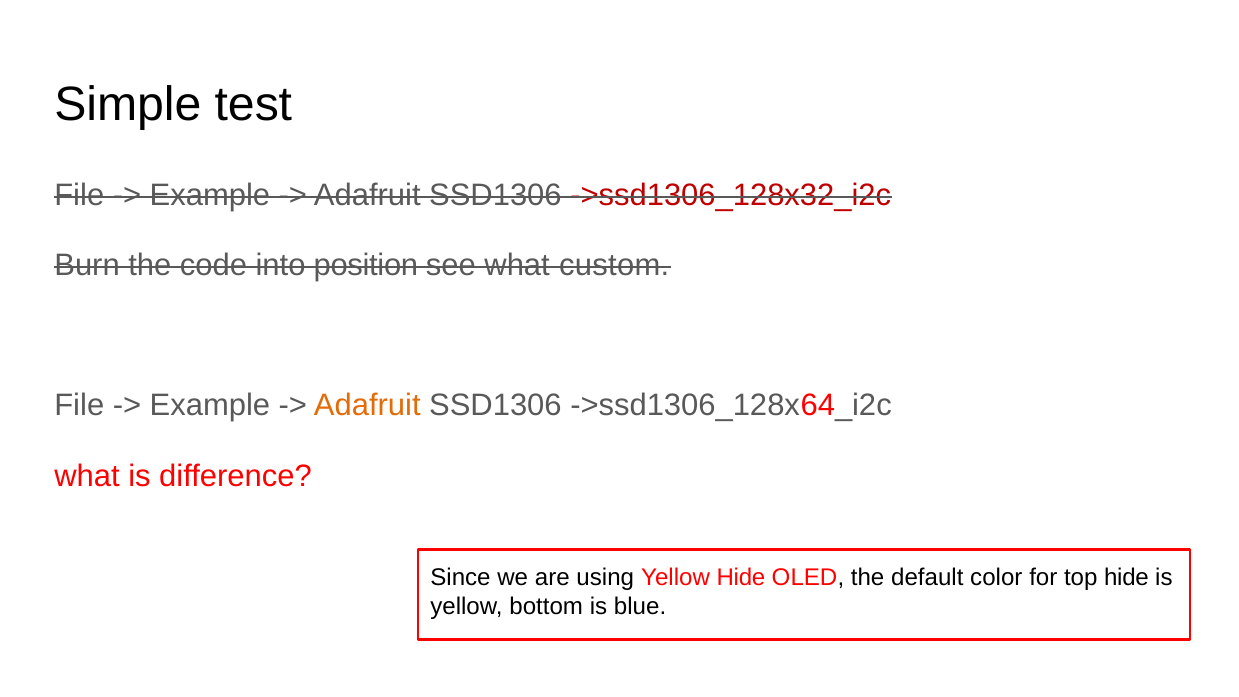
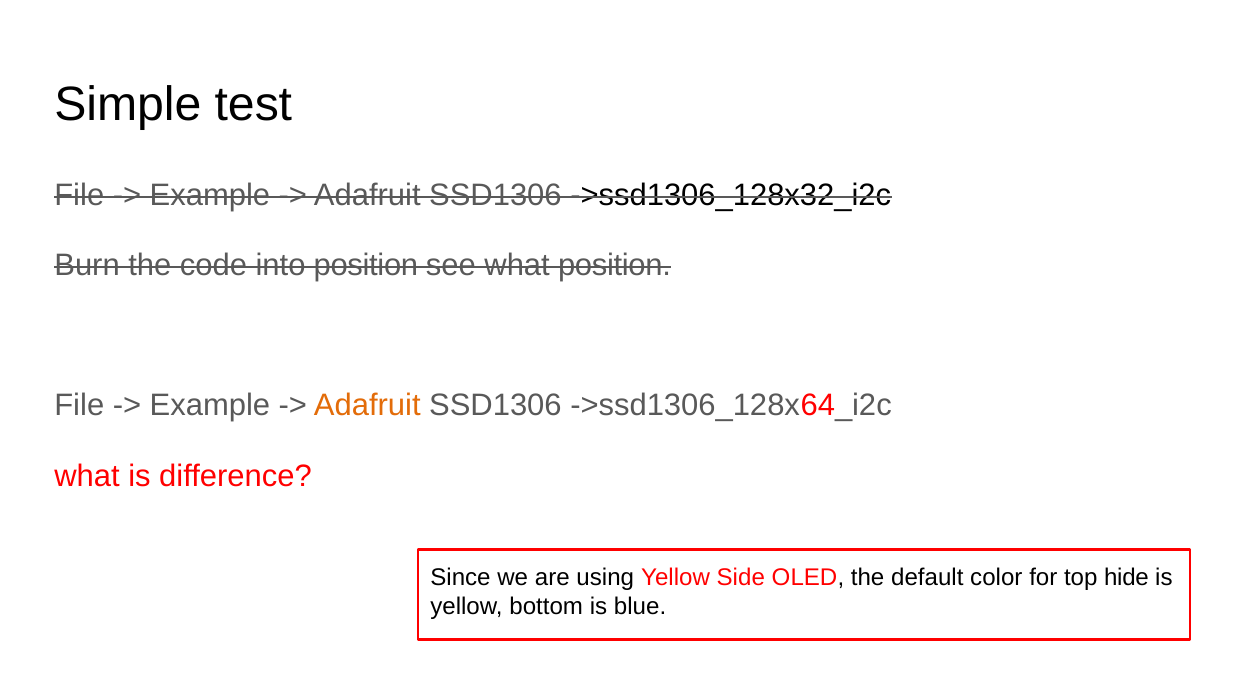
->ssd1306_128x32_i2c colour: red -> black
what custom: custom -> position
Yellow Hide: Hide -> Side
